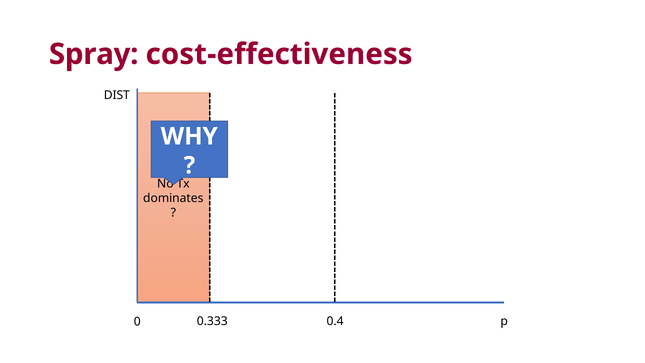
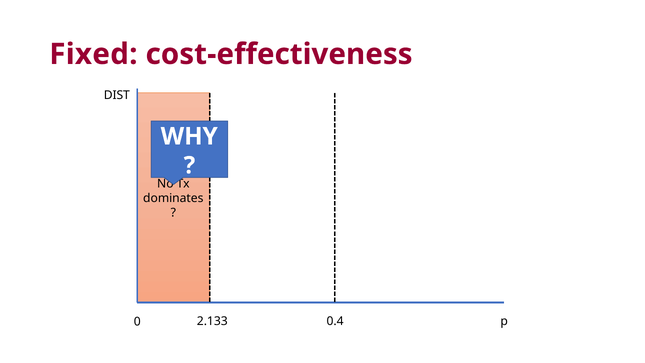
Spray: Spray -> Fixed
0.333: 0.333 -> 2.133
